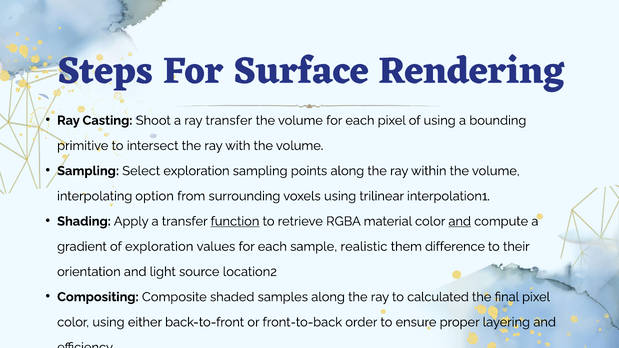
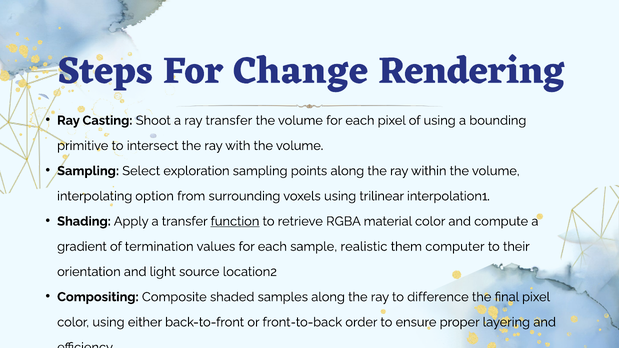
Surface: Surface -> Change
and at (460, 221) underline: present -> none
of exploration: exploration -> termination
difference: difference -> computer
calculated: calculated -> difference
